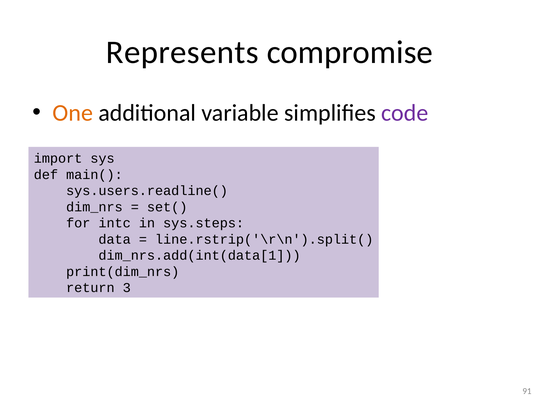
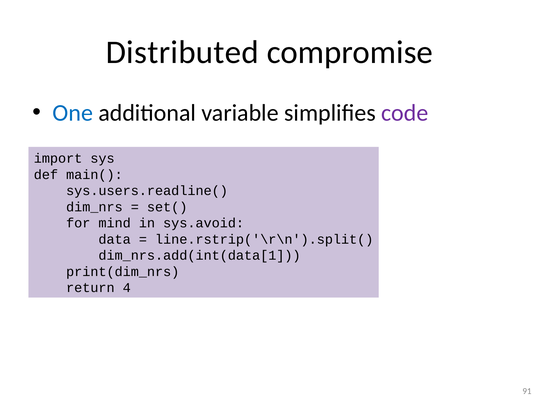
Represents: Represents -> Distributed
One colour: orange -> blue
intc: intc -> mind
sys.steps: sys.steps -> sys.avoid
3: 3 -> 4
